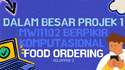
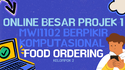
DALAM: DALAM -> ONLINE
